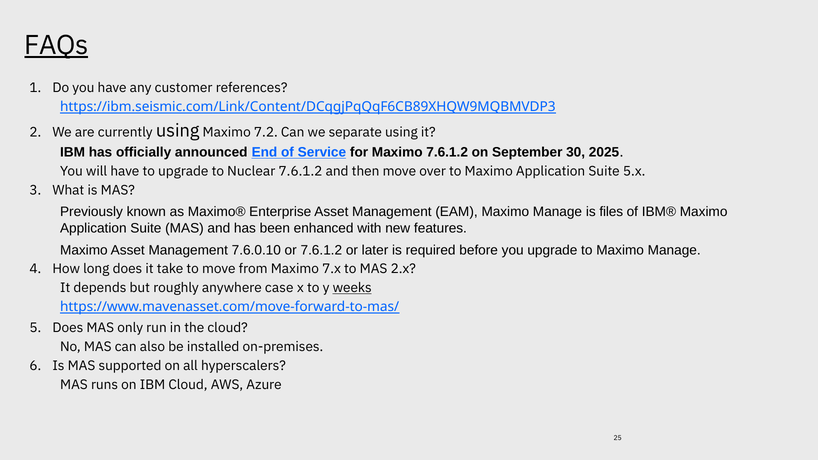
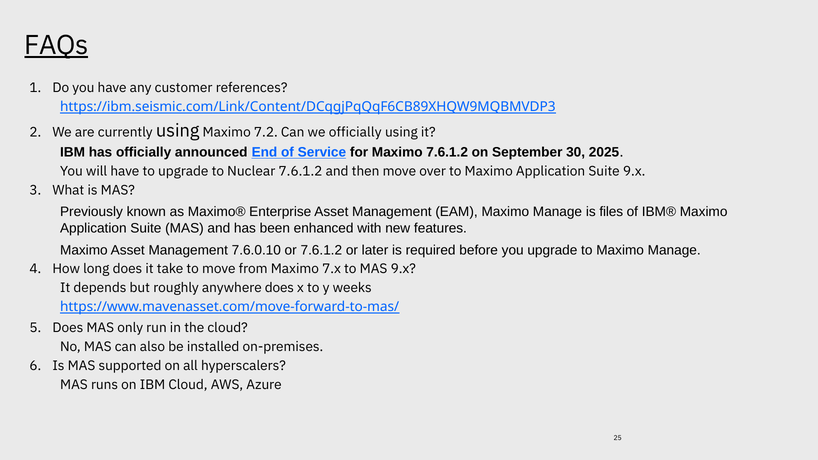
we separate: separate -> officially
Suite 5.x: 5.x -> 9.x
MAS 2.x: 2.x -> 9.x
anywhere case: case -> does
weeks underline: present -> none
